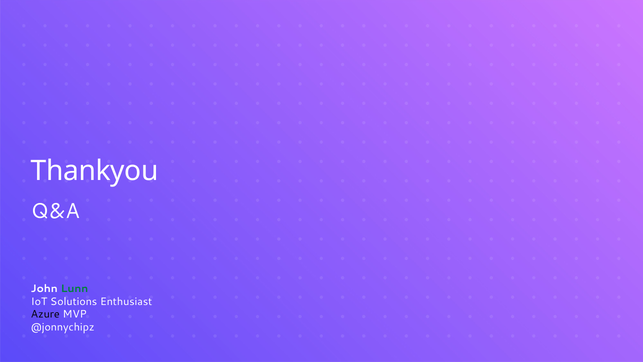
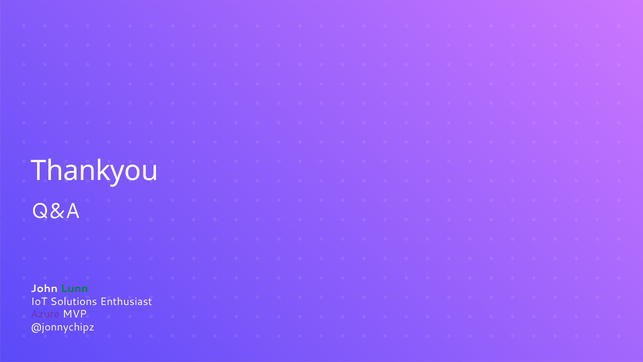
Azure colour: black -> purple
